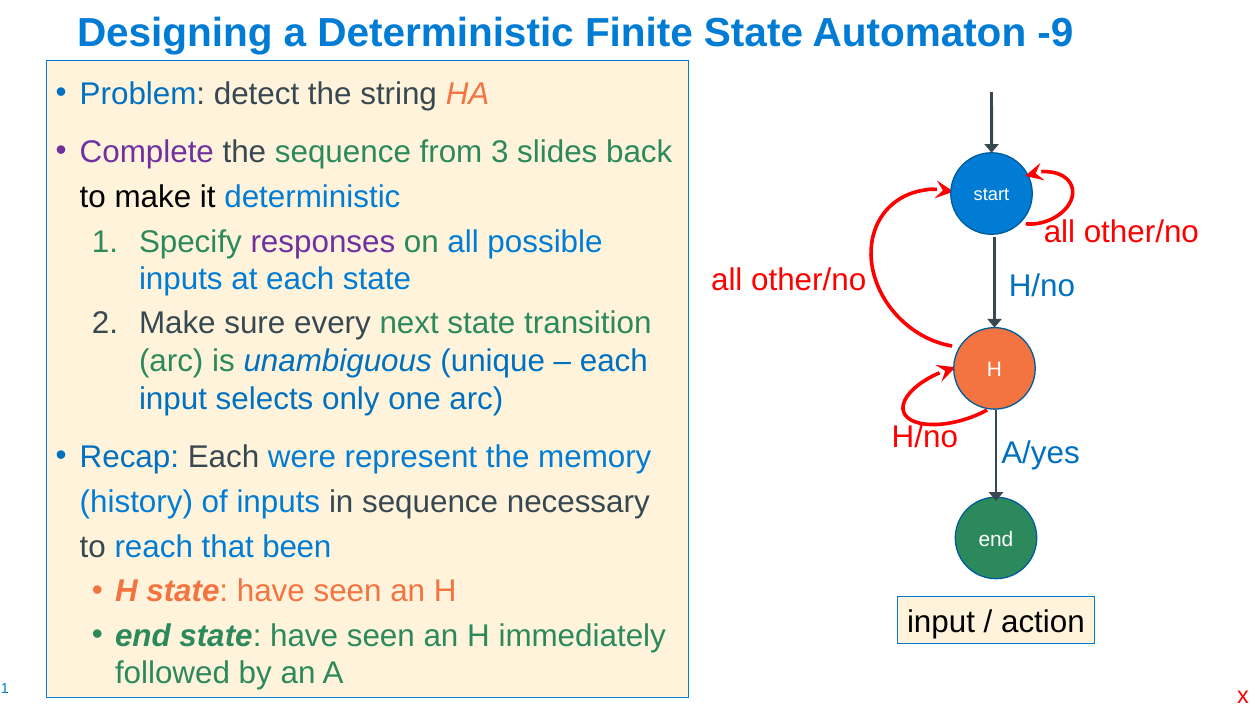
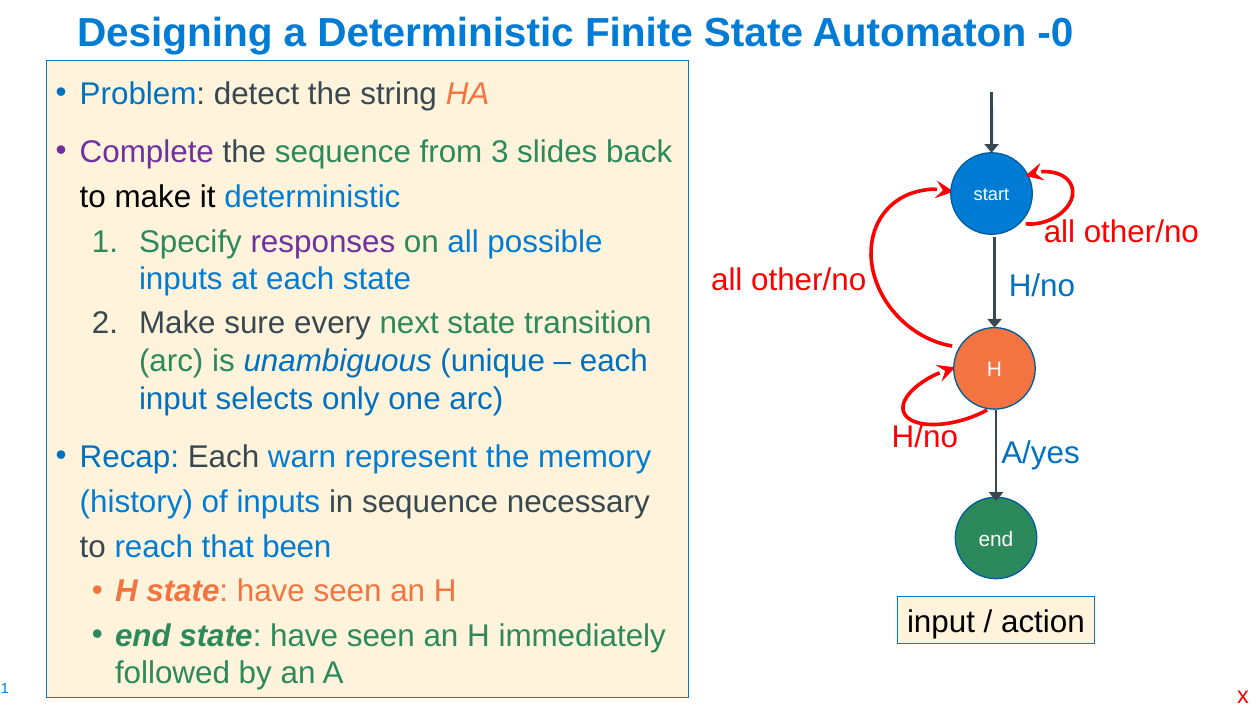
-9: -9 -> -0
were: were -> warn
